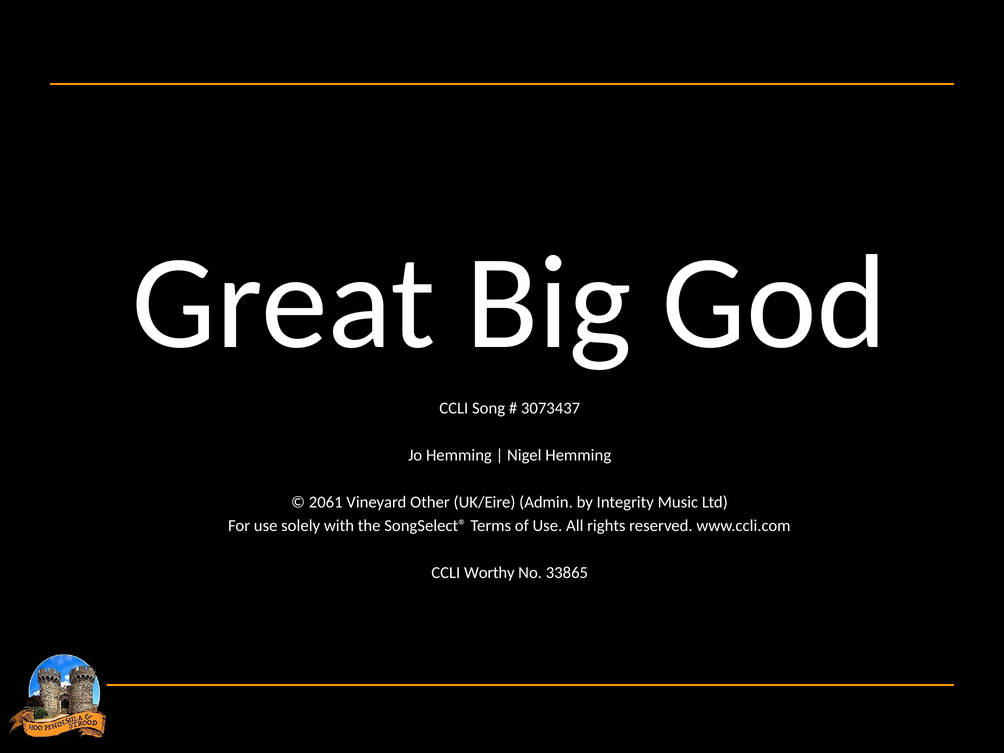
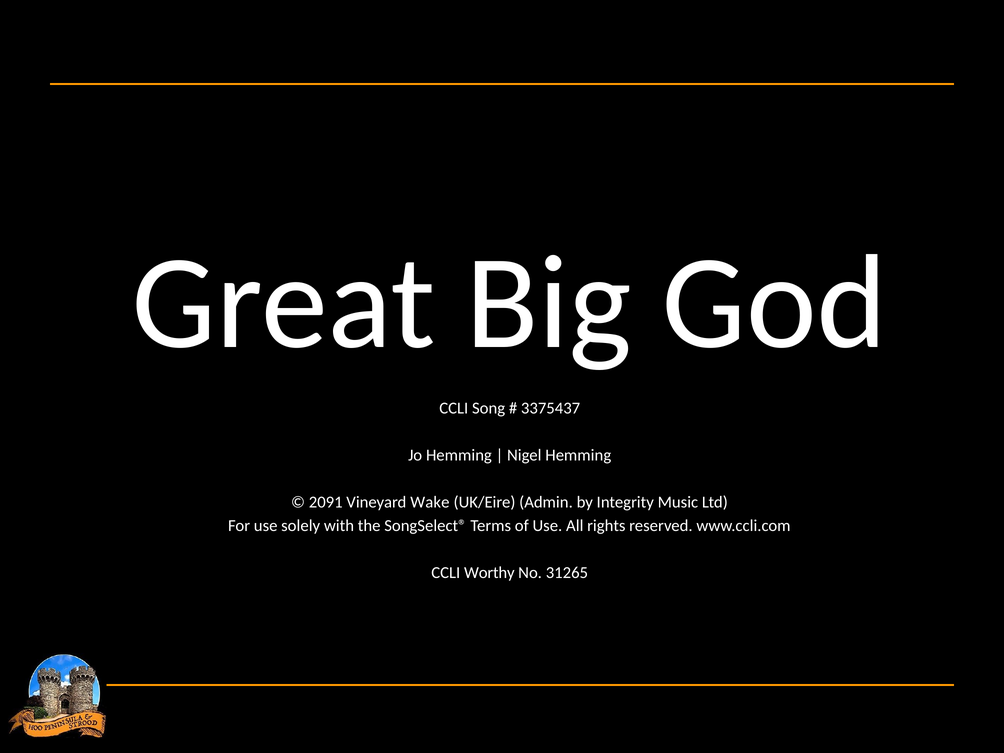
3073437: 3073437 -> 3375437
2061: 2061 -> 2091
Other: Other -> Wake
33865: 33865 -> 31265
